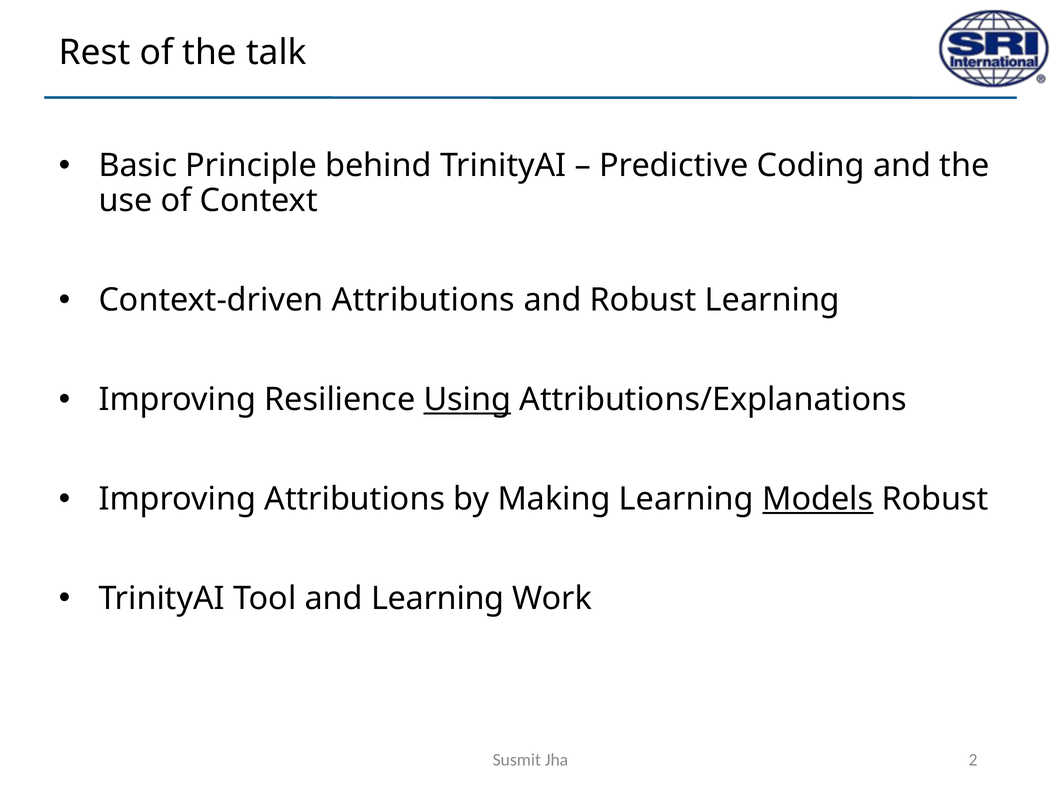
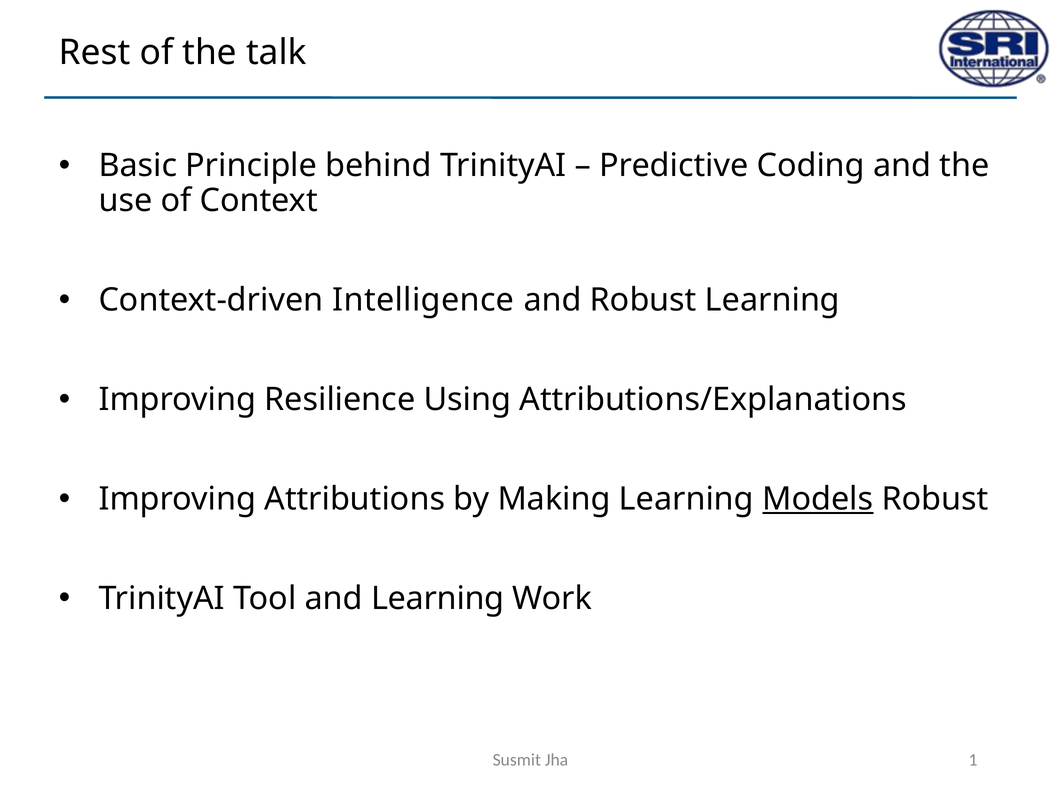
Context-driven Attributions: Attributions -> Intelligence
Using underline: present -> none
2: 2 -> 1
